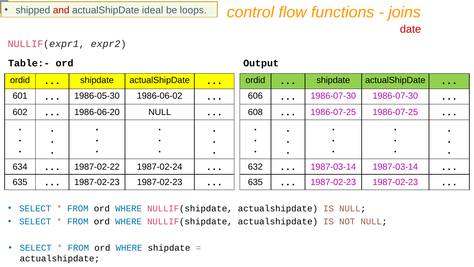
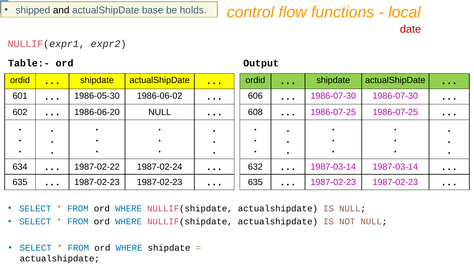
and colour: red -> black
ideal: ideal -> base
loops: loops -> holds
joins: joins -> local
